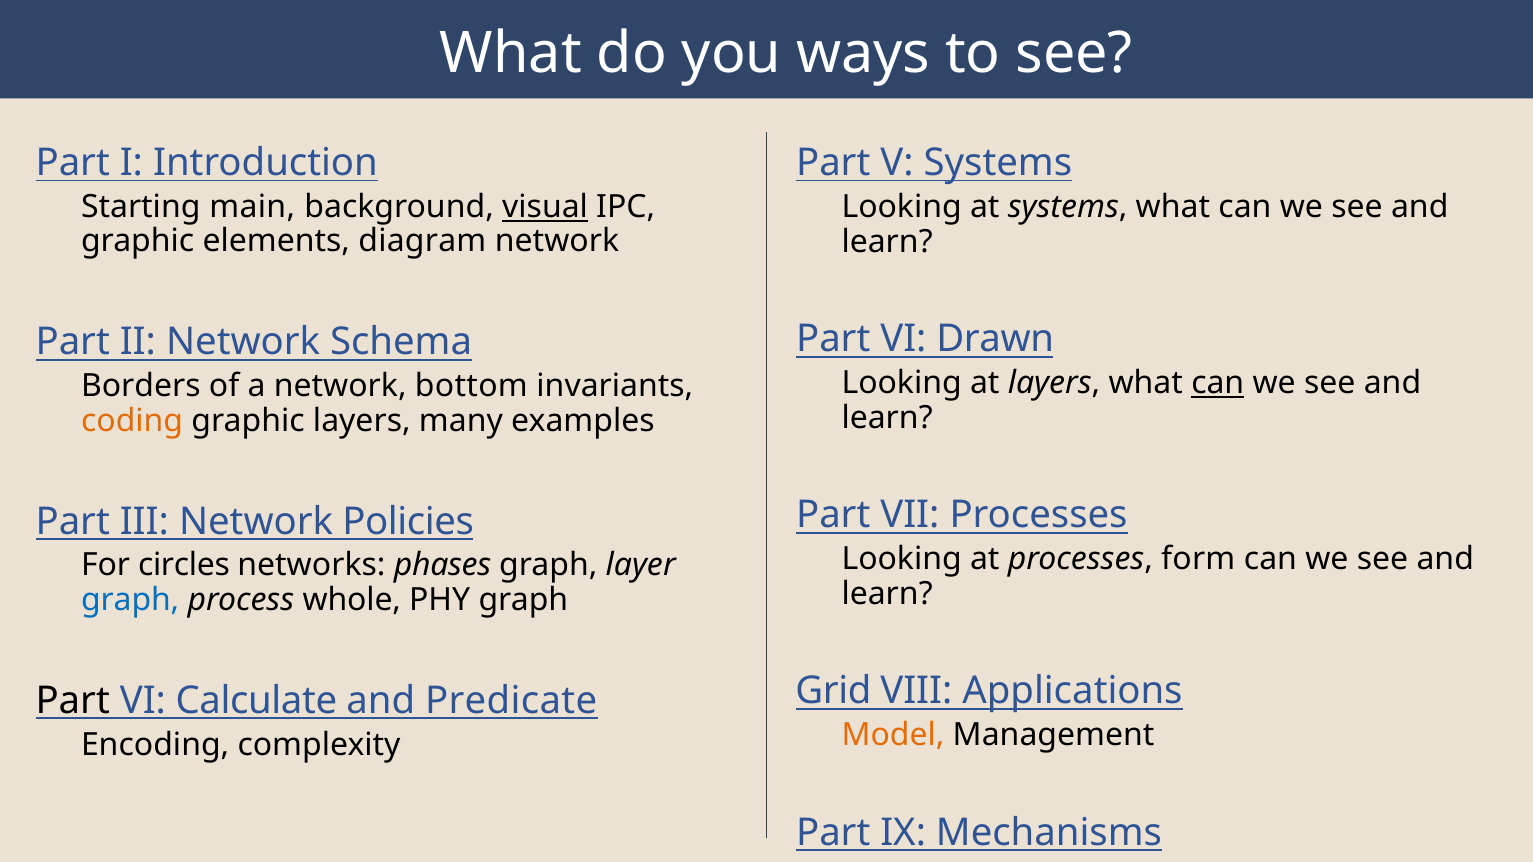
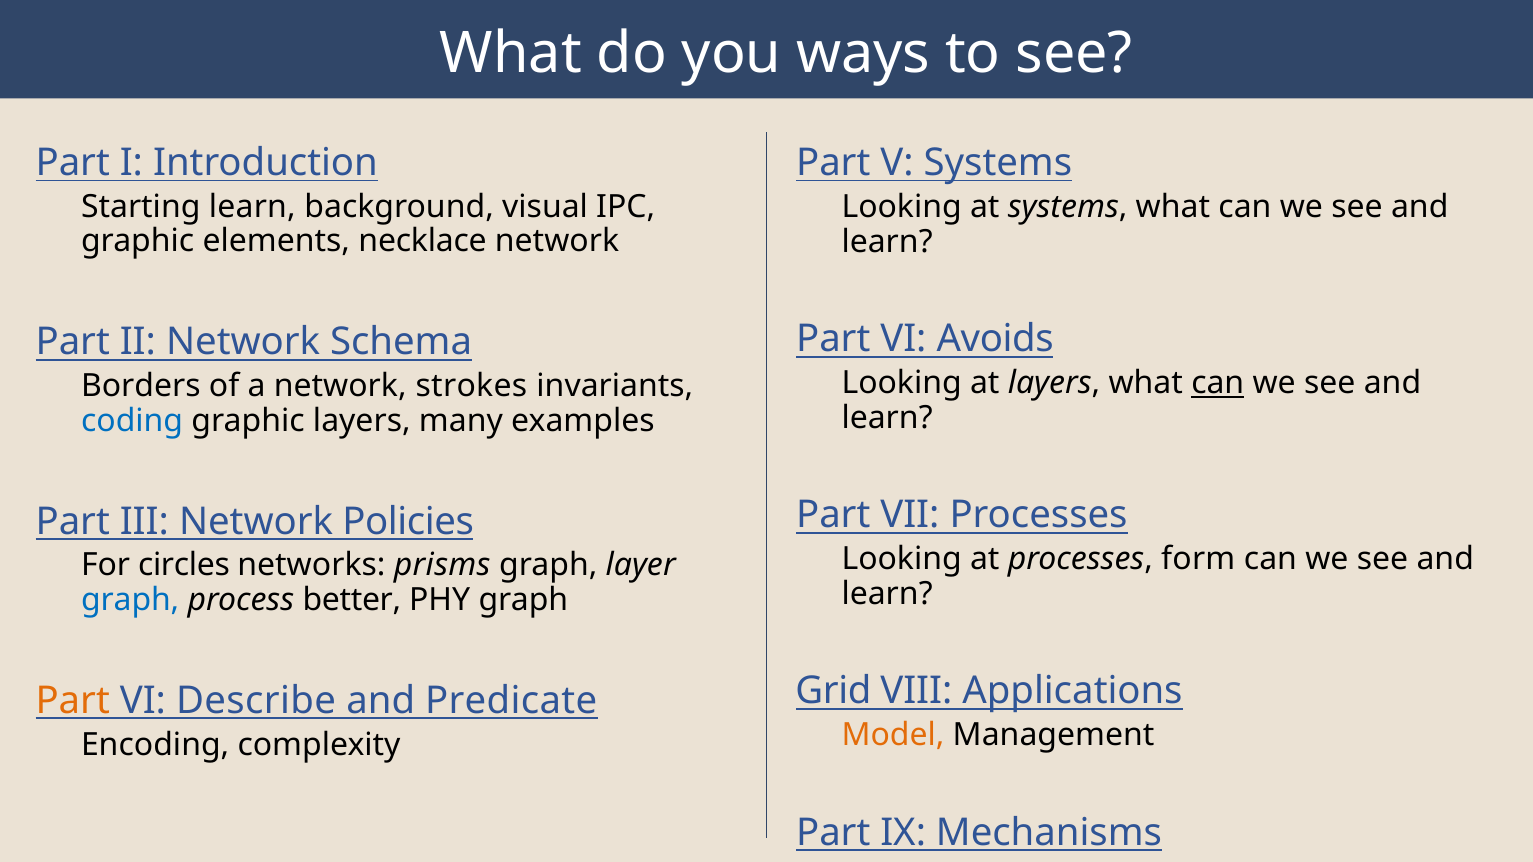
Starting main: main -> learn
visual underline: present -> none
diagram: diagram -> necklace
Drawn: Drawn -> Avoids
bottom: bottom -> strokes
coding colour: orange -> blue
phases: phases -> prisms
whole: whole -> better
Part at (73, 701) colour: black -> orange
Calculate: Calculate -> Describe
